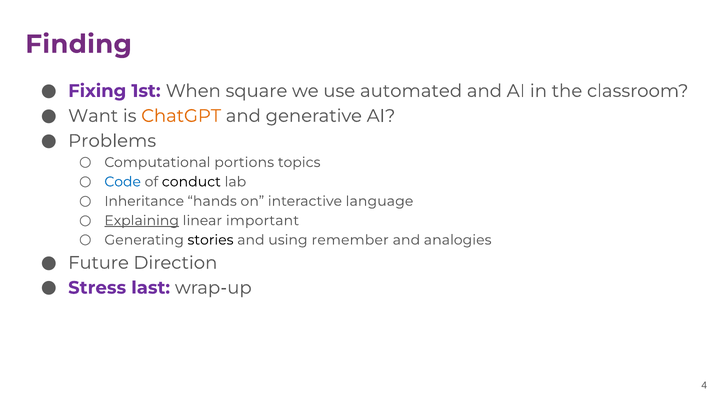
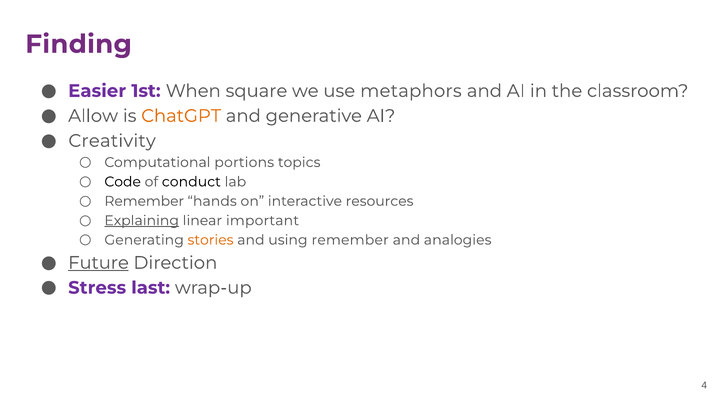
Fixing: Fixing -> Easier
automated: automated -> metaphors
Want: Want -> Allow
Problems: Problems -> Creativity
Code colour: blue -> black
Inheritance at (144, 201): Inheritance -> Remember
language: language -> resources
stories colour: black -> orange
Future underline: none -> present
